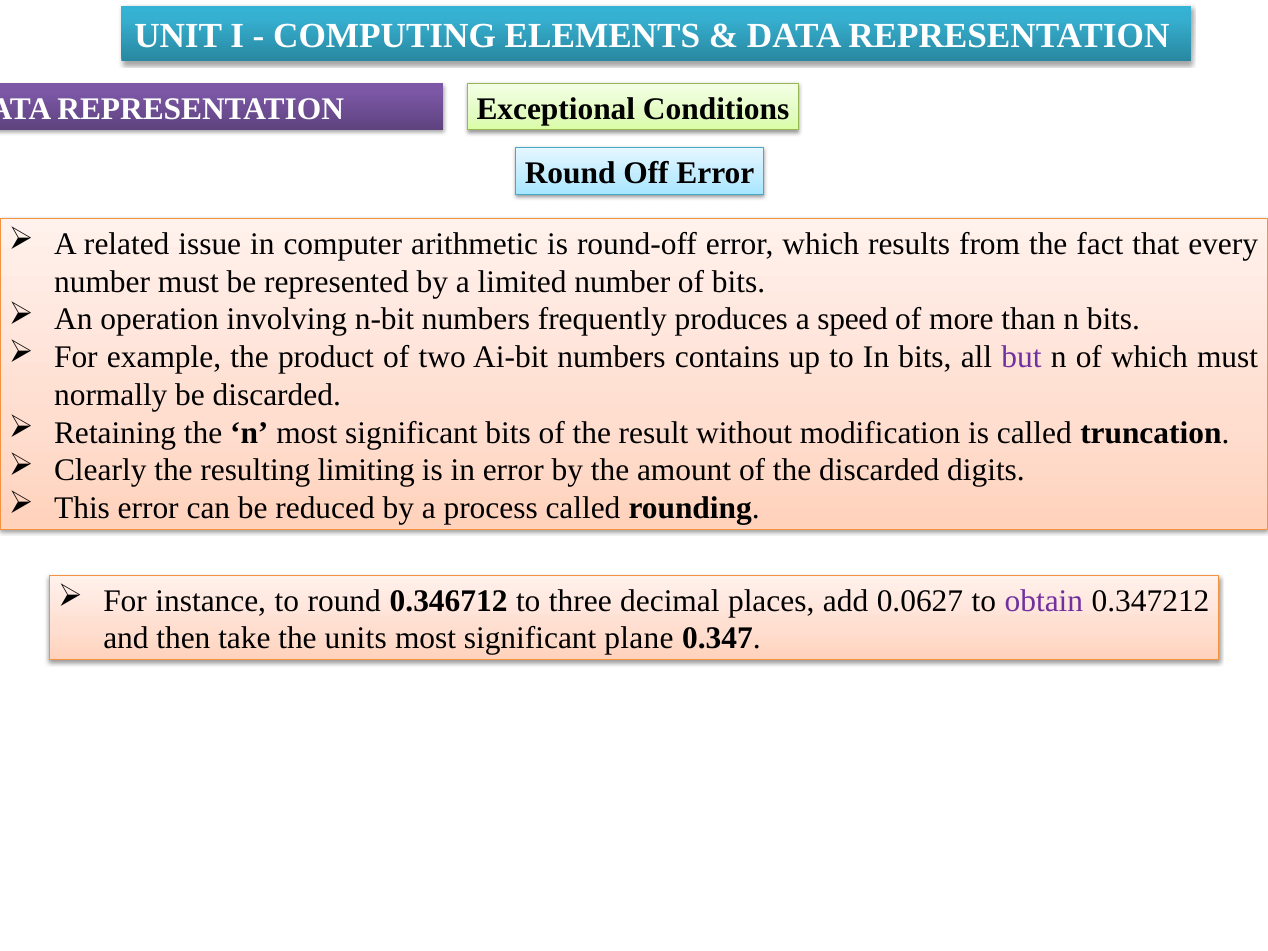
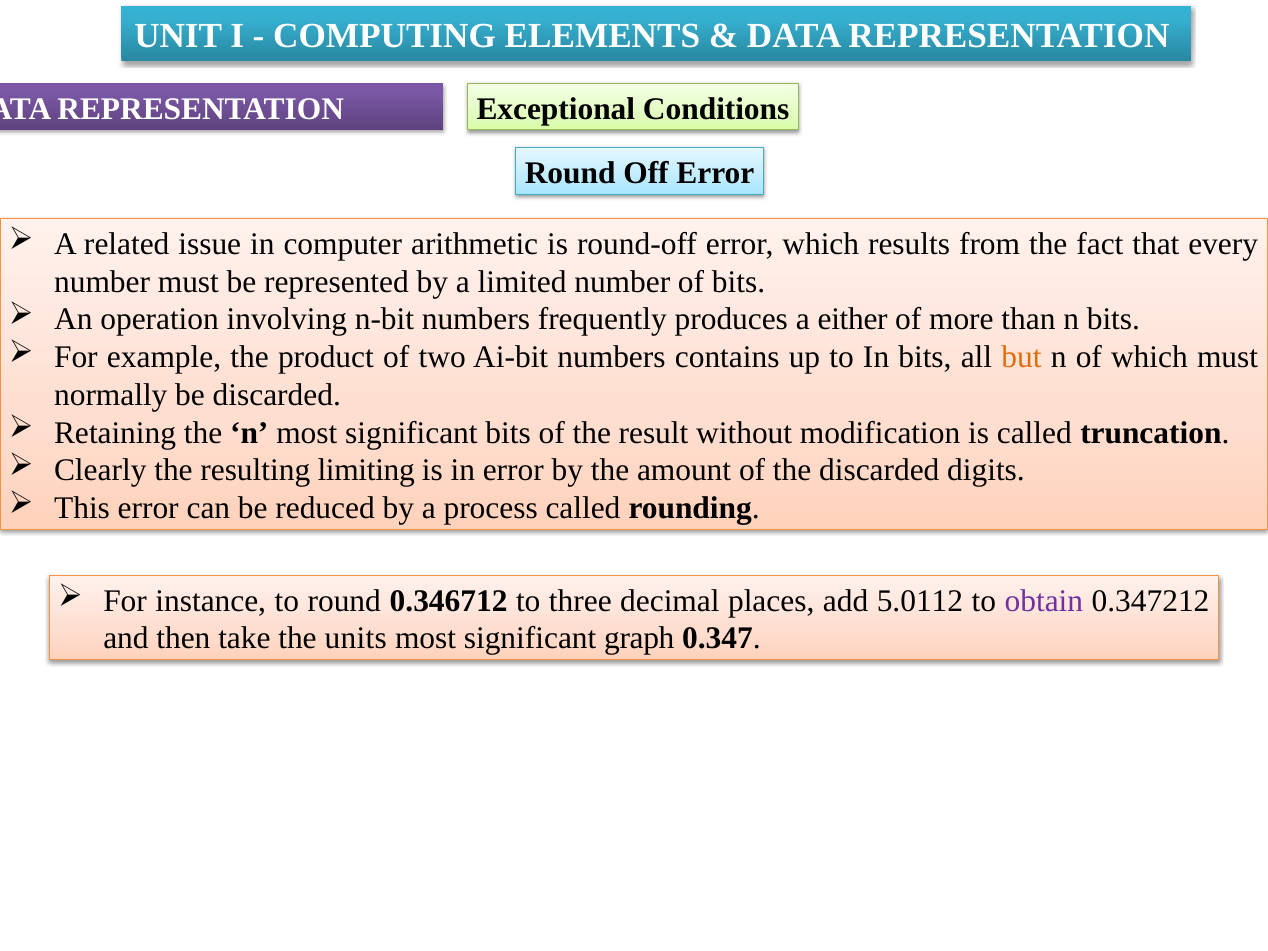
speed: speed -> either
but colour: purple -> orange
0.0627: 0.0627 -> 5.0112
plane: plane -> graph
